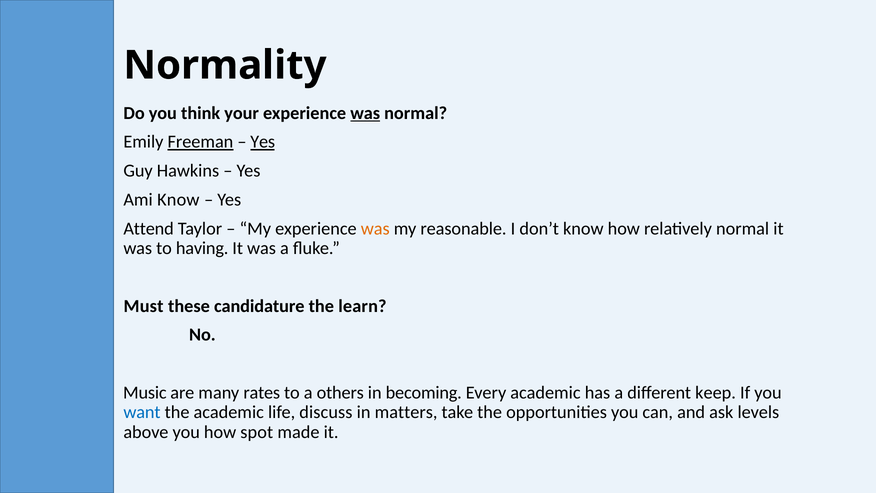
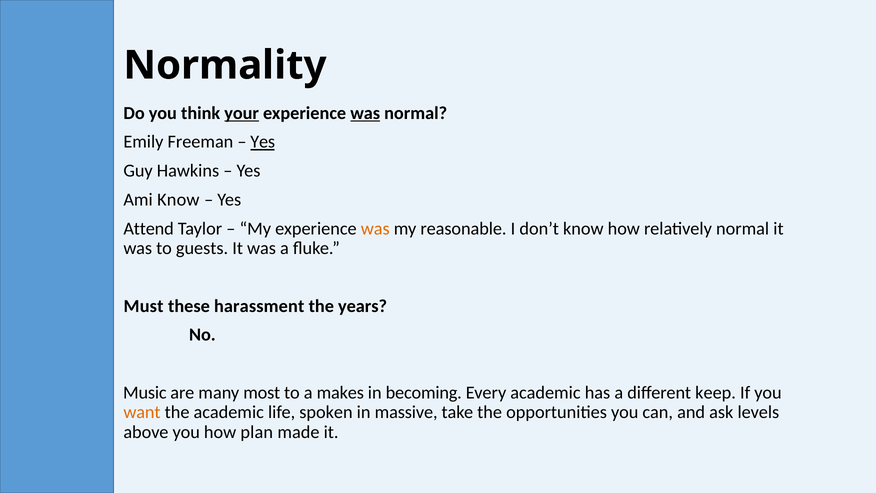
your underline: none -> present
Freeman underline: present -> none
having: having -> guests
candidature: candidature -> harassment
learn: learn -> years
rates: rates -> most
others: others -> makes
want colour: blue -> orange
discuss: discuss -> spoken
matters: matters -> massive
spot: spot -> plan
